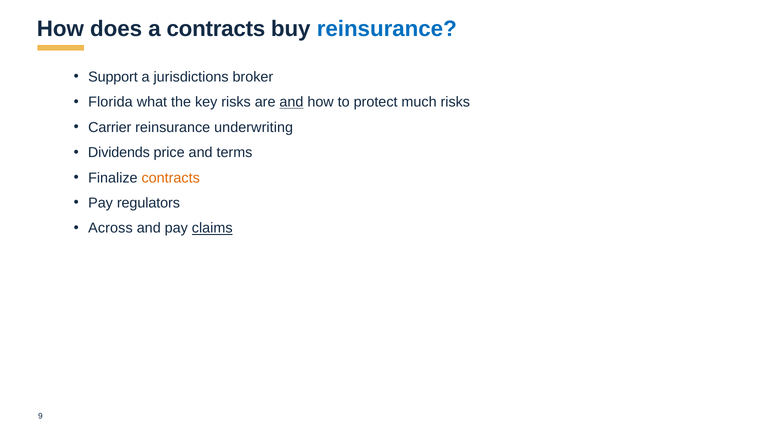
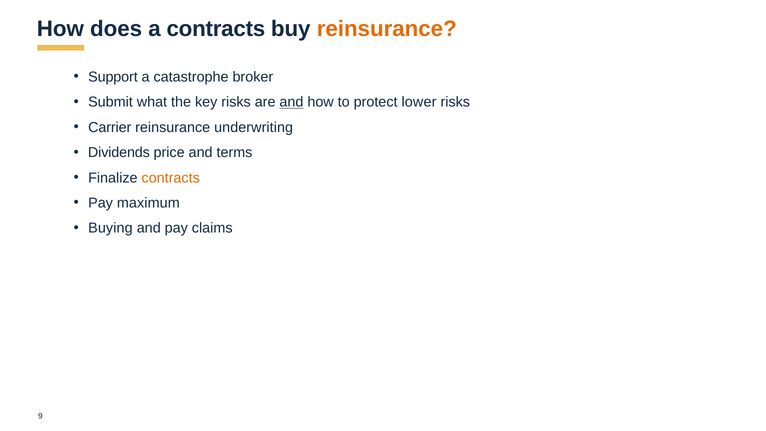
reinsurance at (387, 29) colour: blue -> orange
jurisdictions: jurisdictions -> catastrophe
Florida: Florida -> Submit
much: much -> lower
regulators: regulators -> maximum
Across: Across -> Buying
claims underline: present -> none
